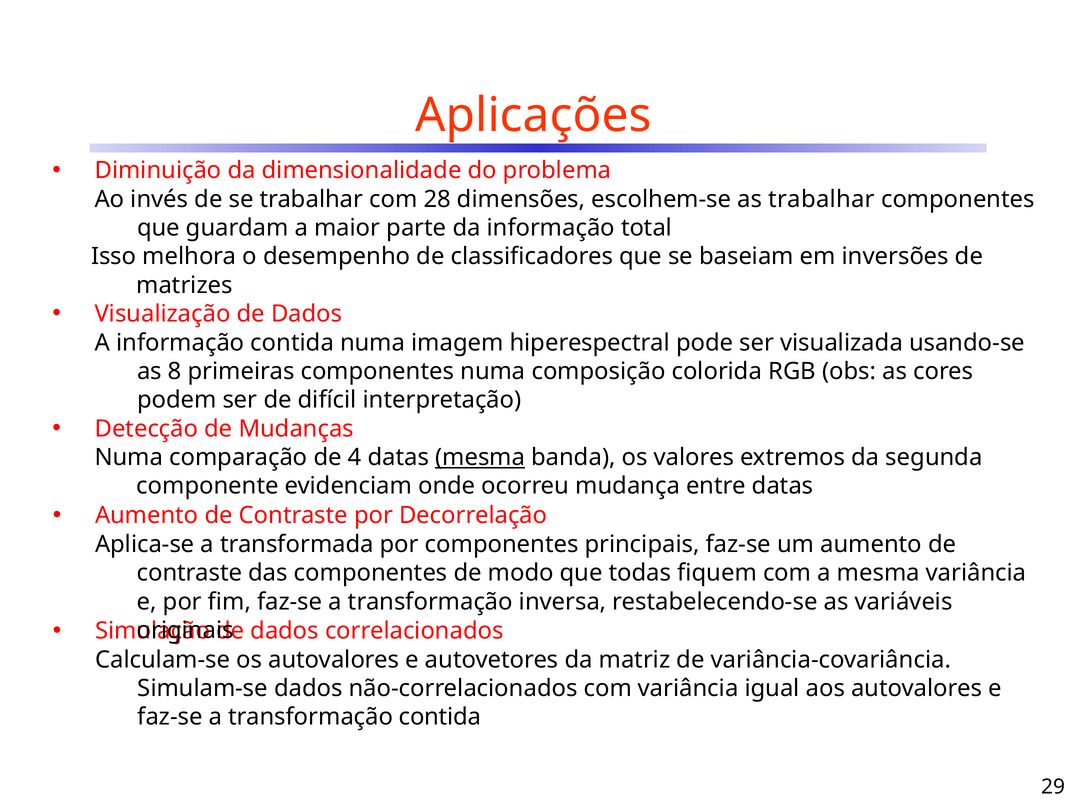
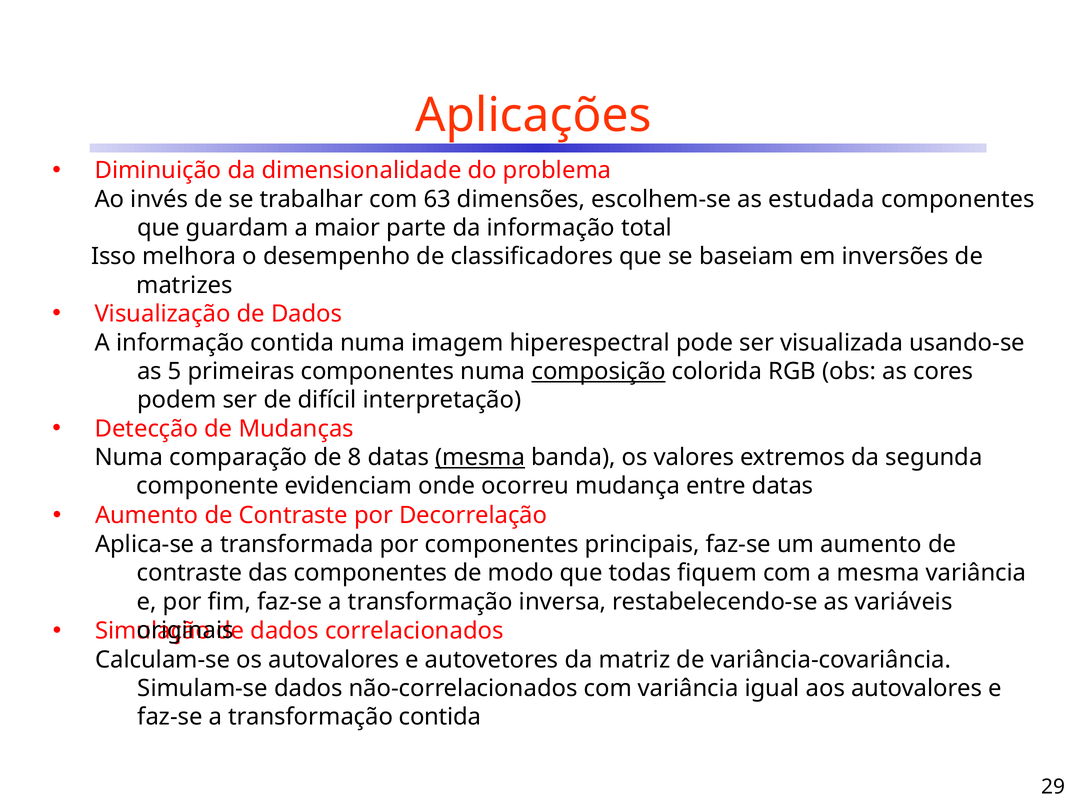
28: 28 -> 63
as trabalhar: trabalhar -> estudada
8: 8 -> 5
composição underline: none -> present
4: 4 -> 8
